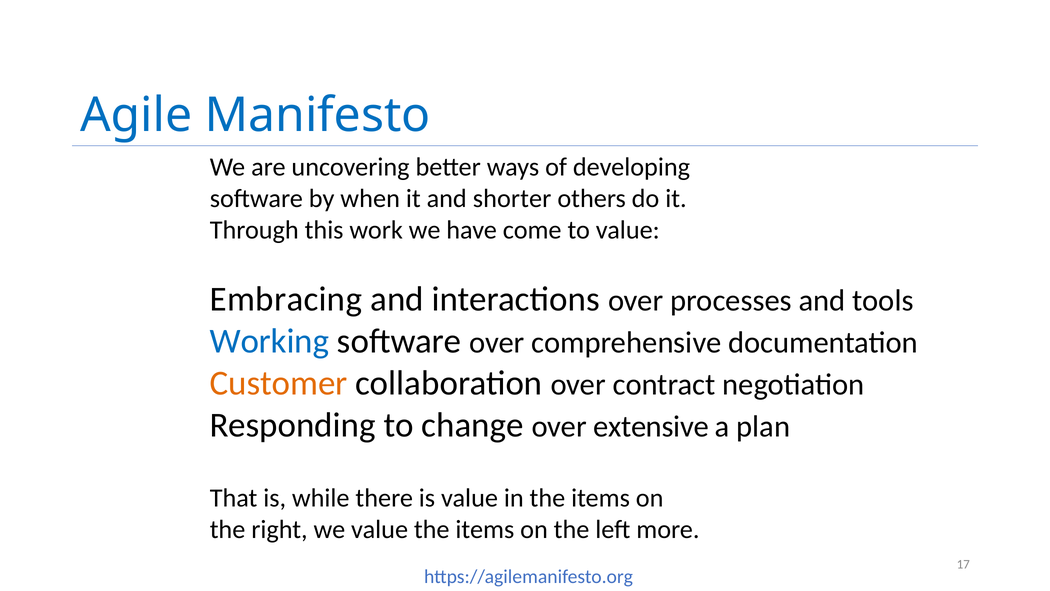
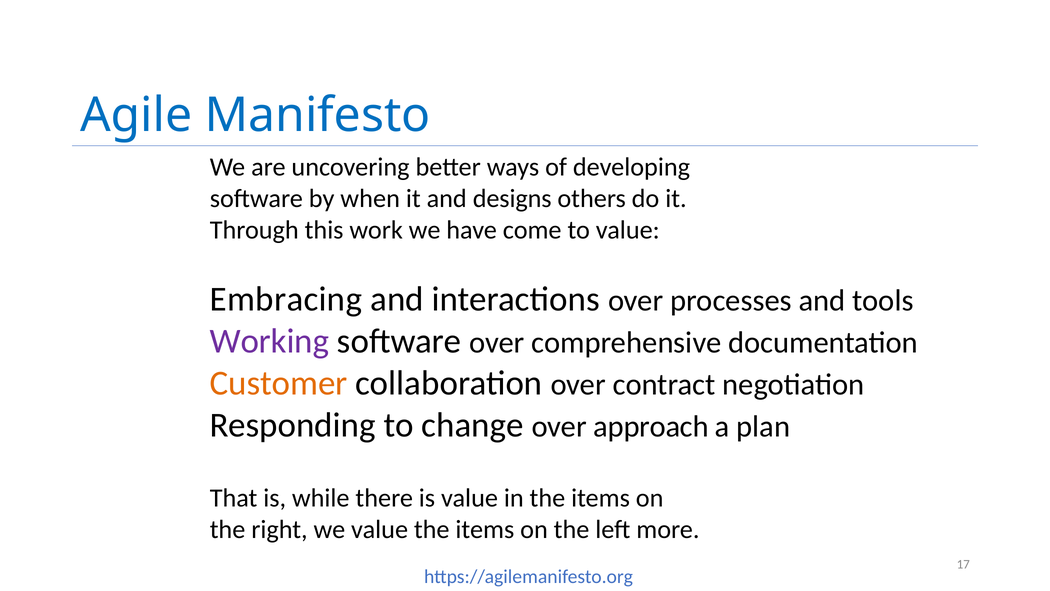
shorter: shorter -> designs
Working colour: blue -> purple
extensive: extensive -> approach
